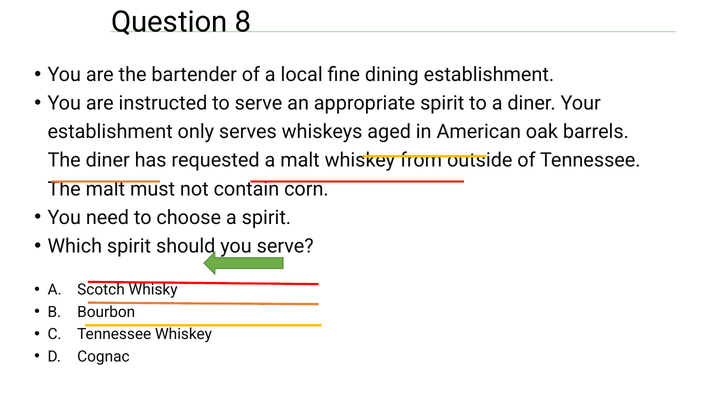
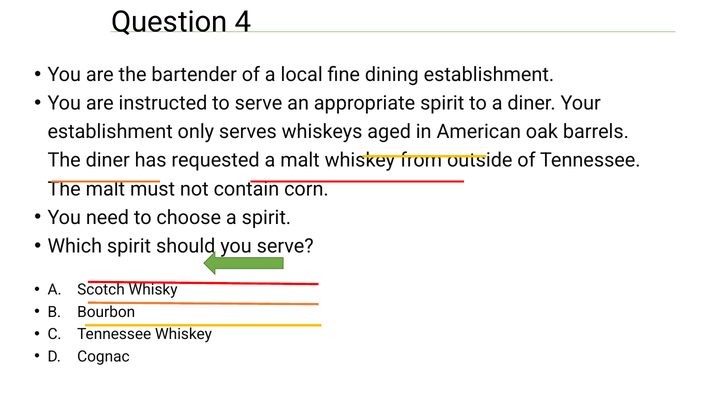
8: 8 -> 4
